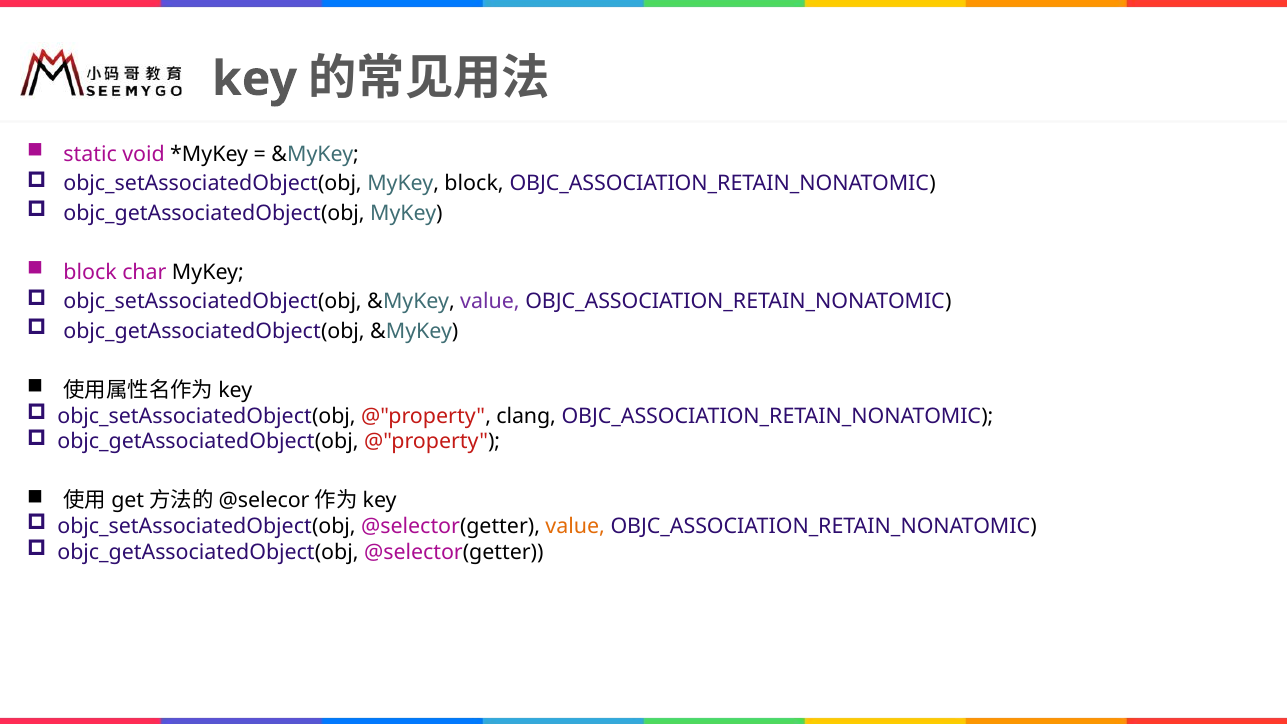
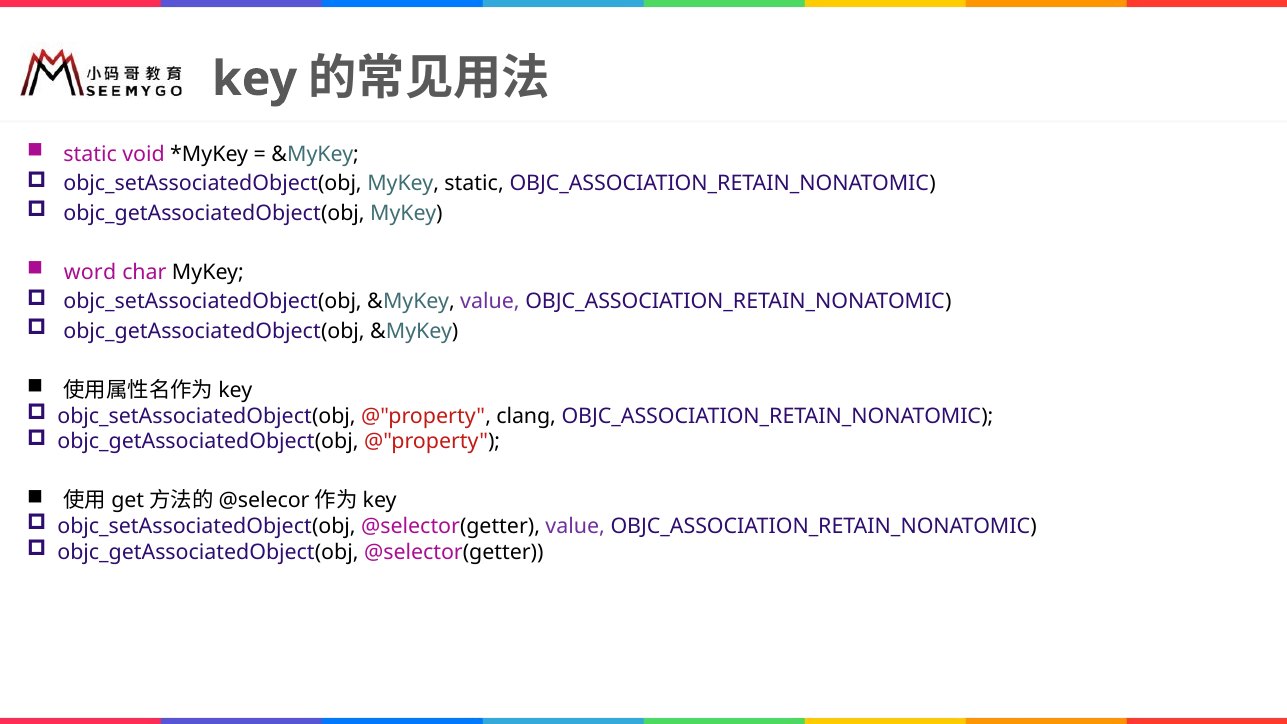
MyKey block: block -> static
block at (90, 272): block -> word
value at (575, 526) colour: orange -> purple
